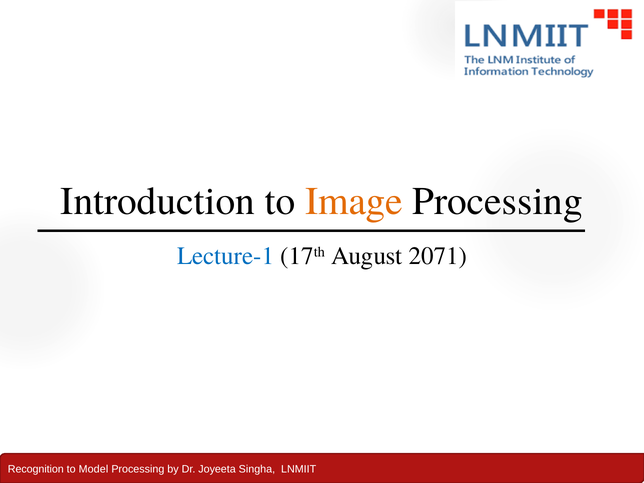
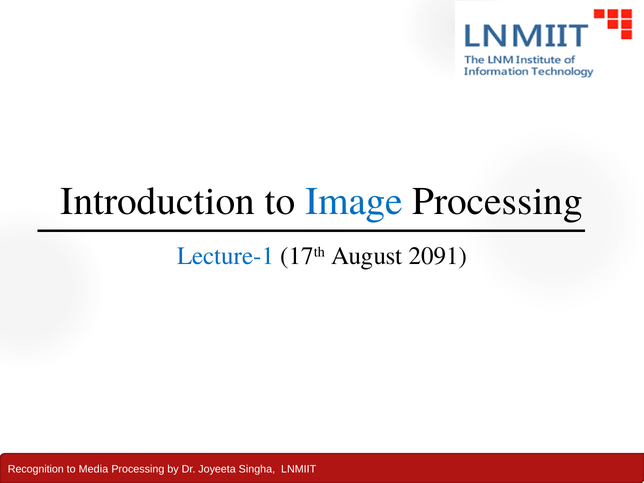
Image colour: orange -> blue
2071: 2071 -> 2091
Model: Model -> Media
